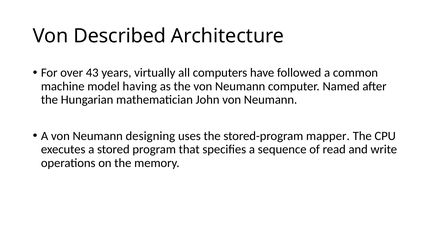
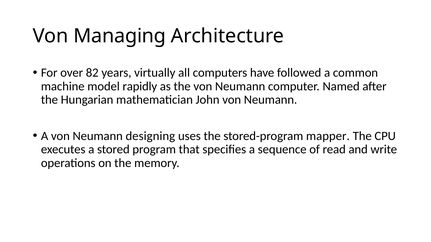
Described: Described -> Managing
43: 43 -> 82
having: having -> rapidly
